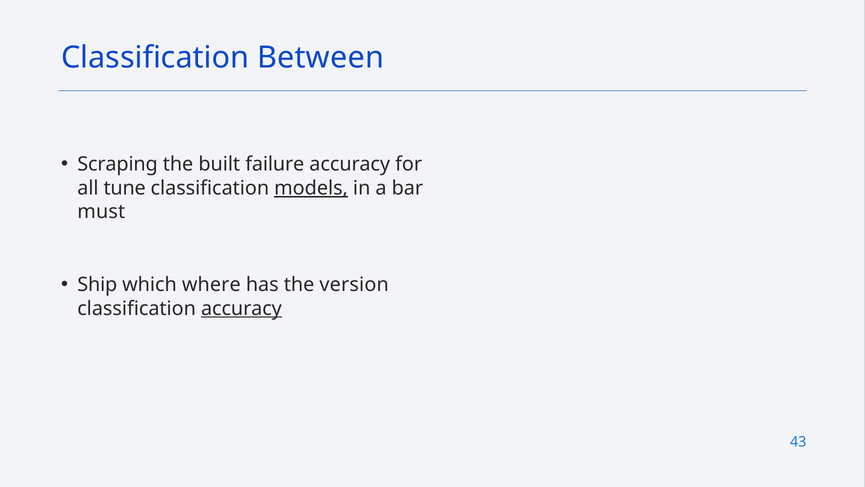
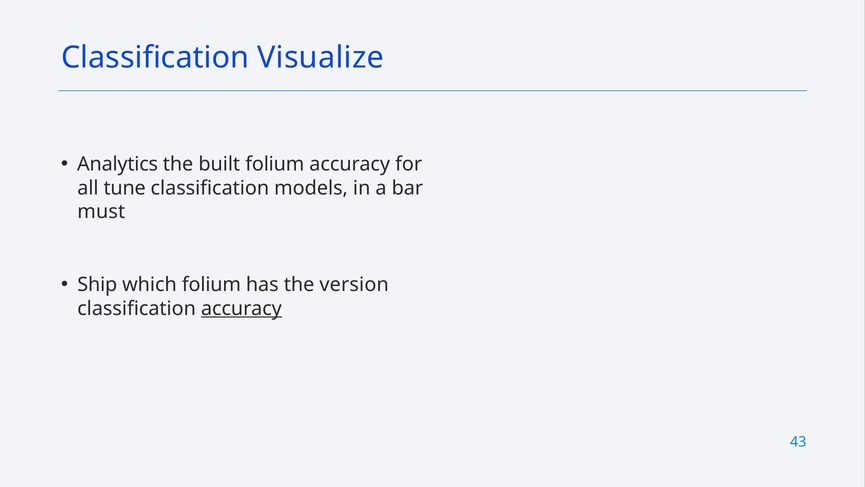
Between: Between -> Visualize
Scraping: Scraping -> Analytics
built failure: failure -> folium
models underline: present -> none
which where: where -> folium
